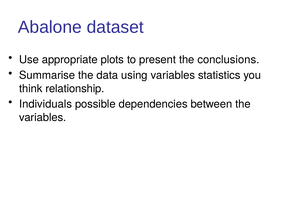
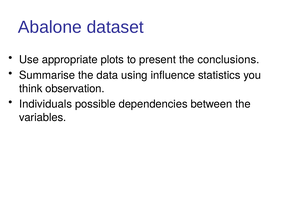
using variables: variables -> influence
relationship: relationship -> observation
